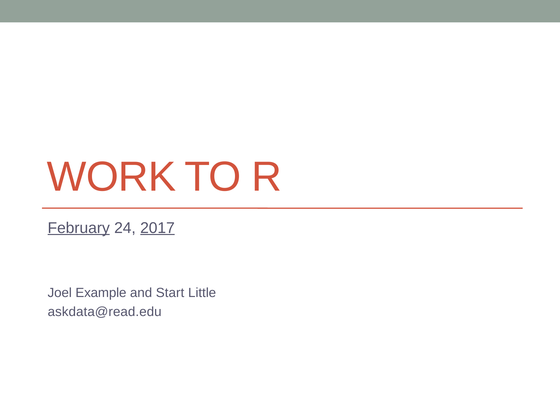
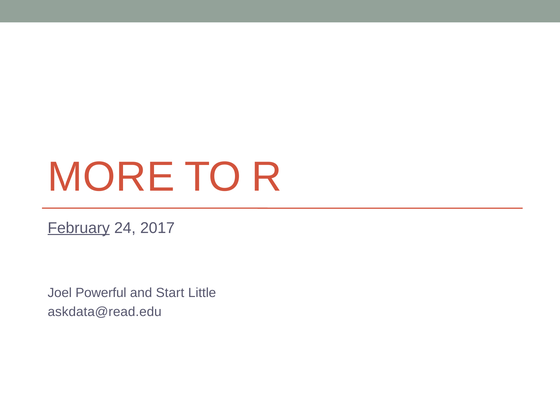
WORK: WORK -> MORE
2017 underline: present -> none
Example: Example -> Powerful
